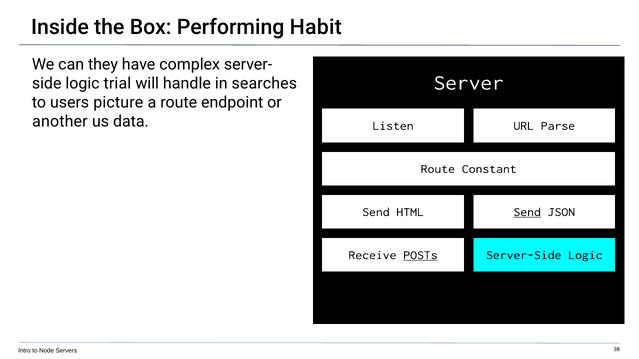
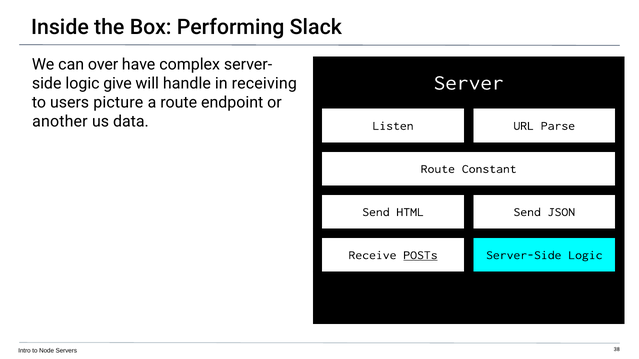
Habit: Habit -> Slack
they: they -> over
trial: trial -> give
searches: searches -> receiving
Send at (527, 212) underline: present -> none
